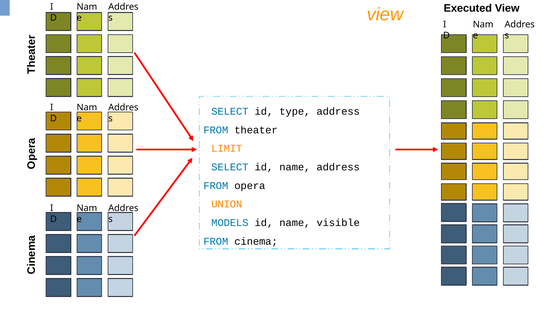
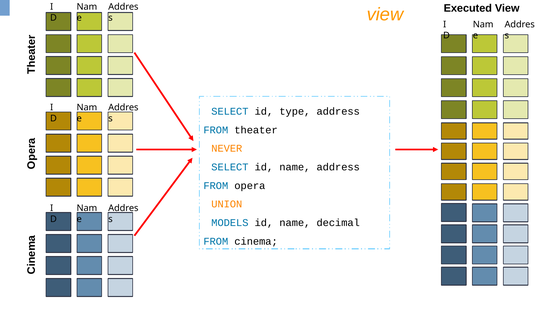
LIMIT: LIMIT -> NEVER
visible: visible -> decimal
